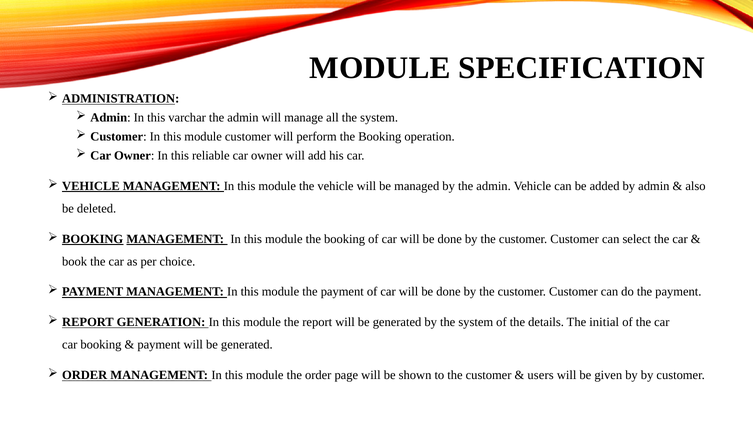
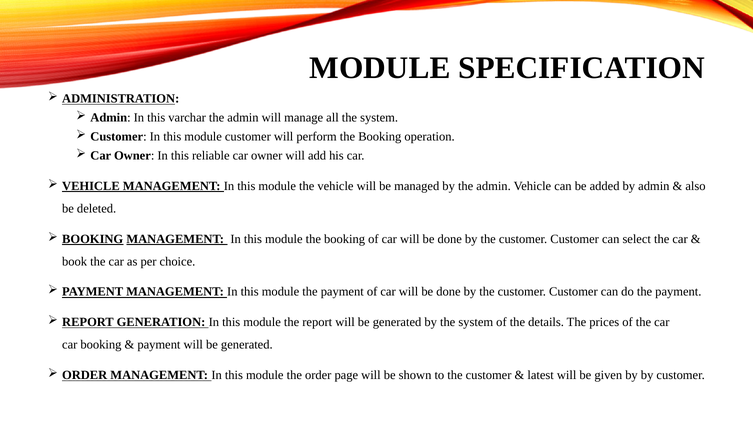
initial: initial -> prices
users: users -> latest
